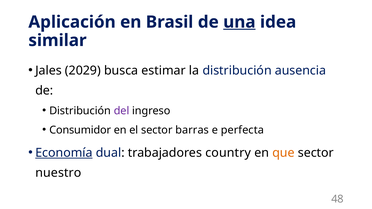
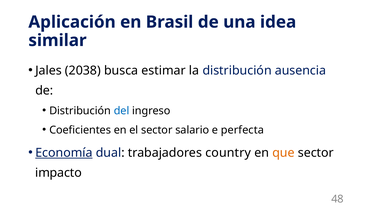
una underline: present -> none
2029: 2029 -> 2038
del colour: purple -> blue
Consumidor: Consumidor -> Coeficientes
barras: barras -> salario
nuestro: nuestro -> impacto
